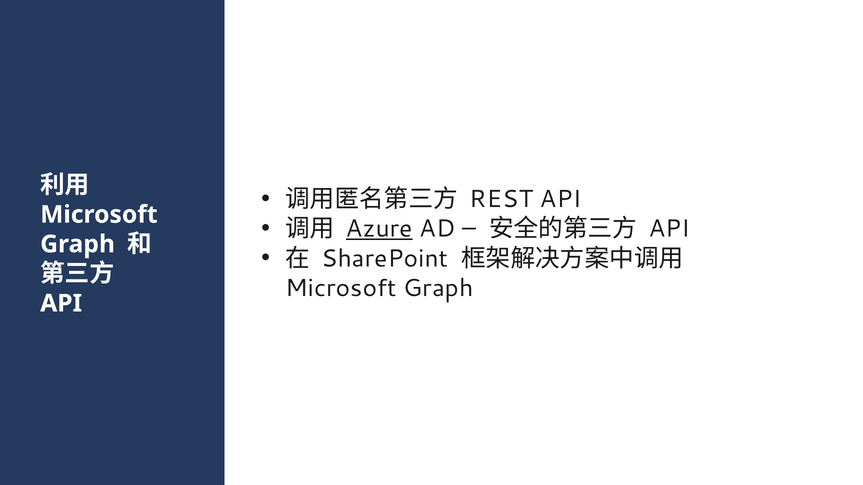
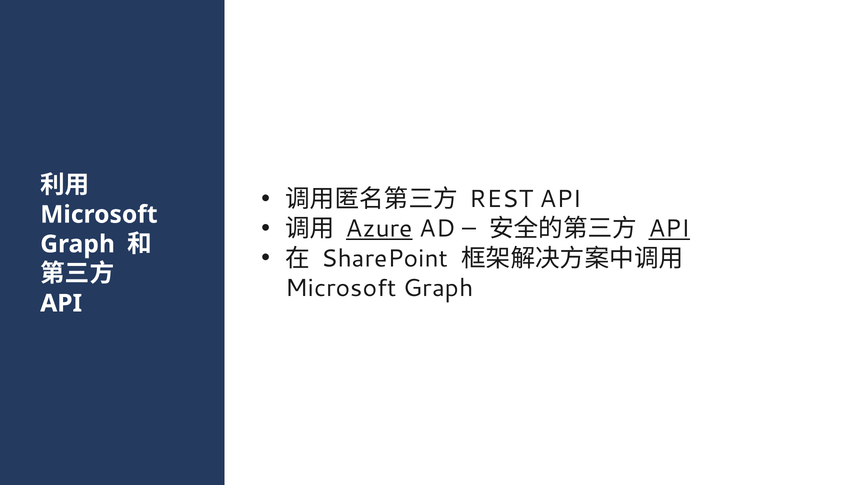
API at (669, 229) underline: none -> present
